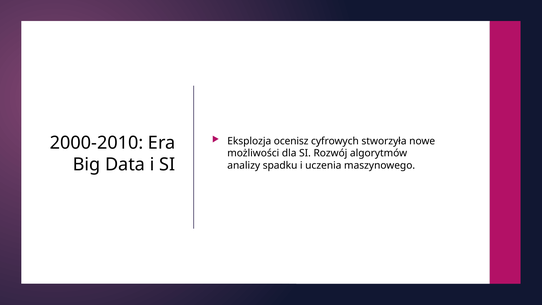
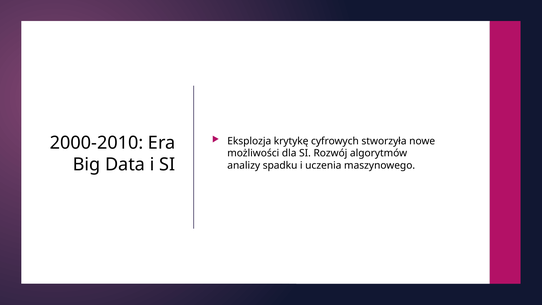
ocenisz: ocenisz -> krytykę
